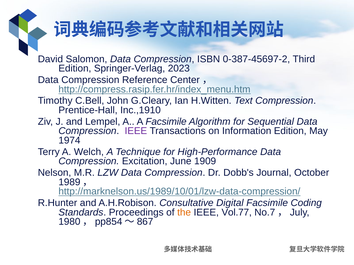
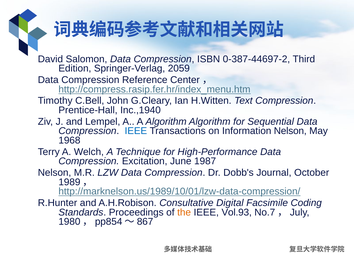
0-387-45697-2: 0-387-45697-2 -> 0-387-44697-2
2023: 2023 -> 2059
Inc.,1910: Inc.,1910 -> Inc.,1940
A Facsimile: Facsimile -> Algorithm
IEEE at (136, 131) colour: purple -> blue
Information Edition: Edition -> Nelson
1974: 1974 -> 1968
1909: 1909 -> 1987
Vol.77: Vol.77 -> Vol.93
